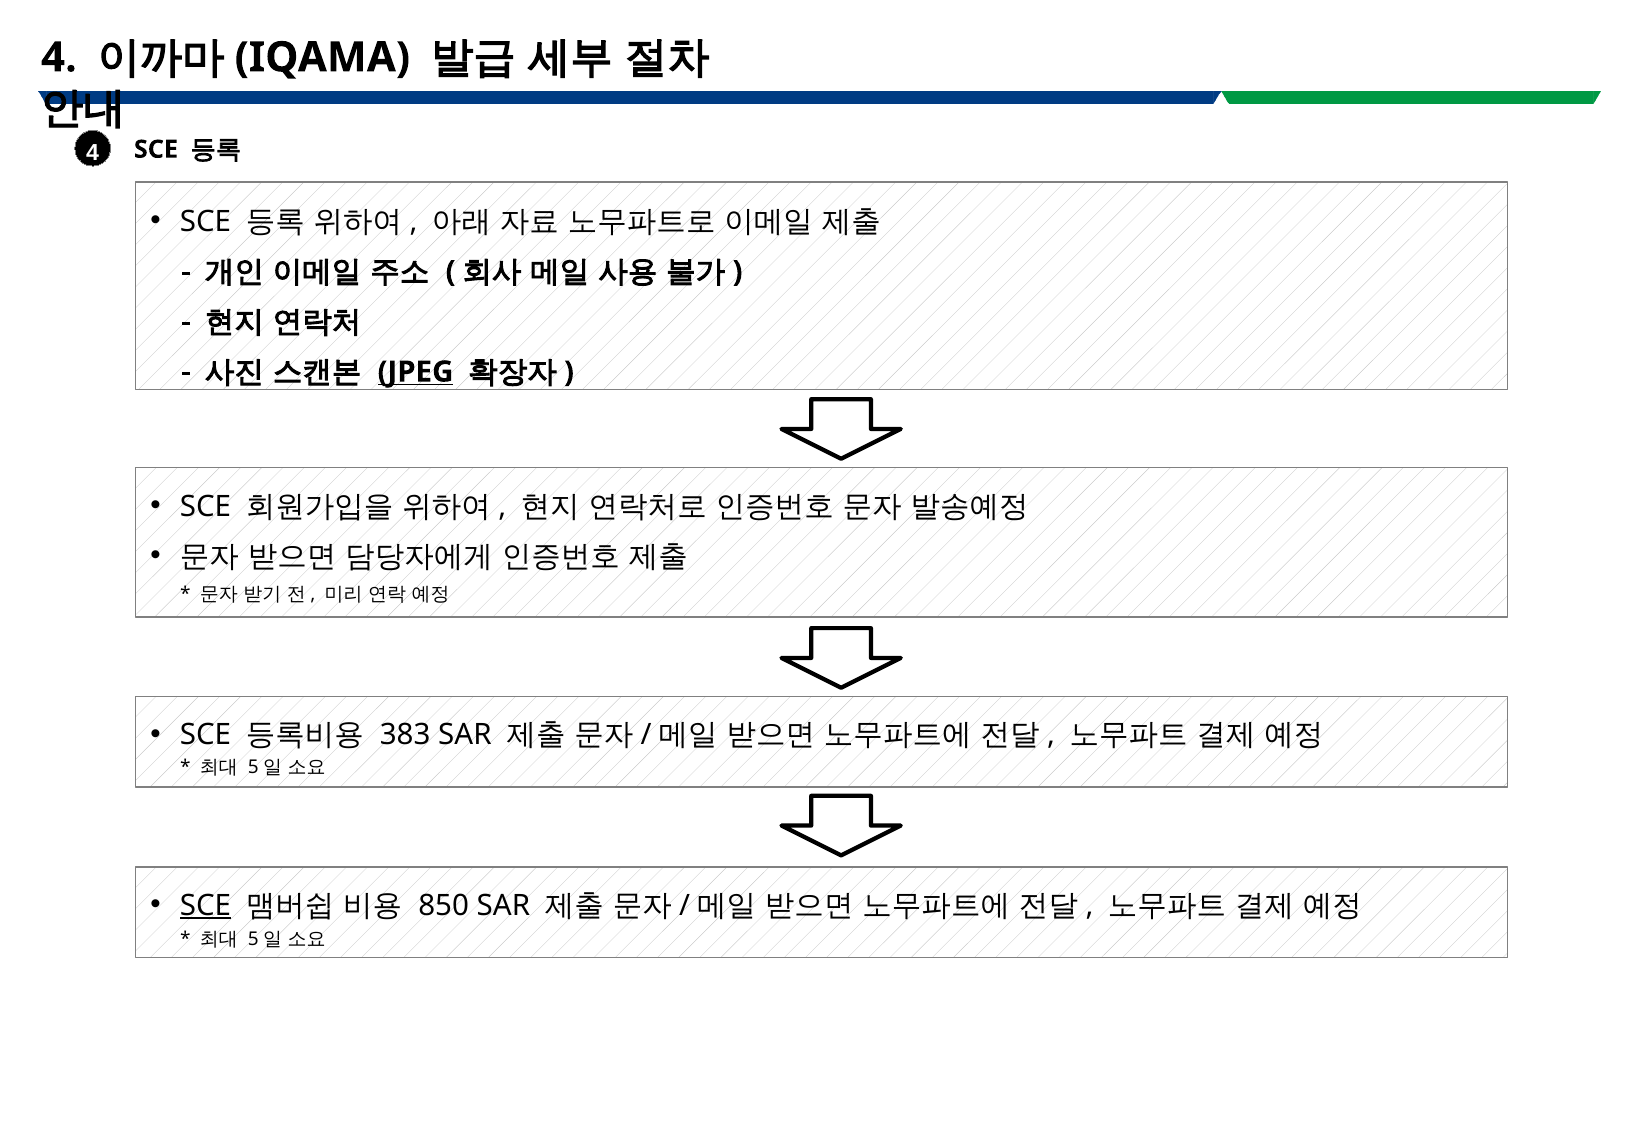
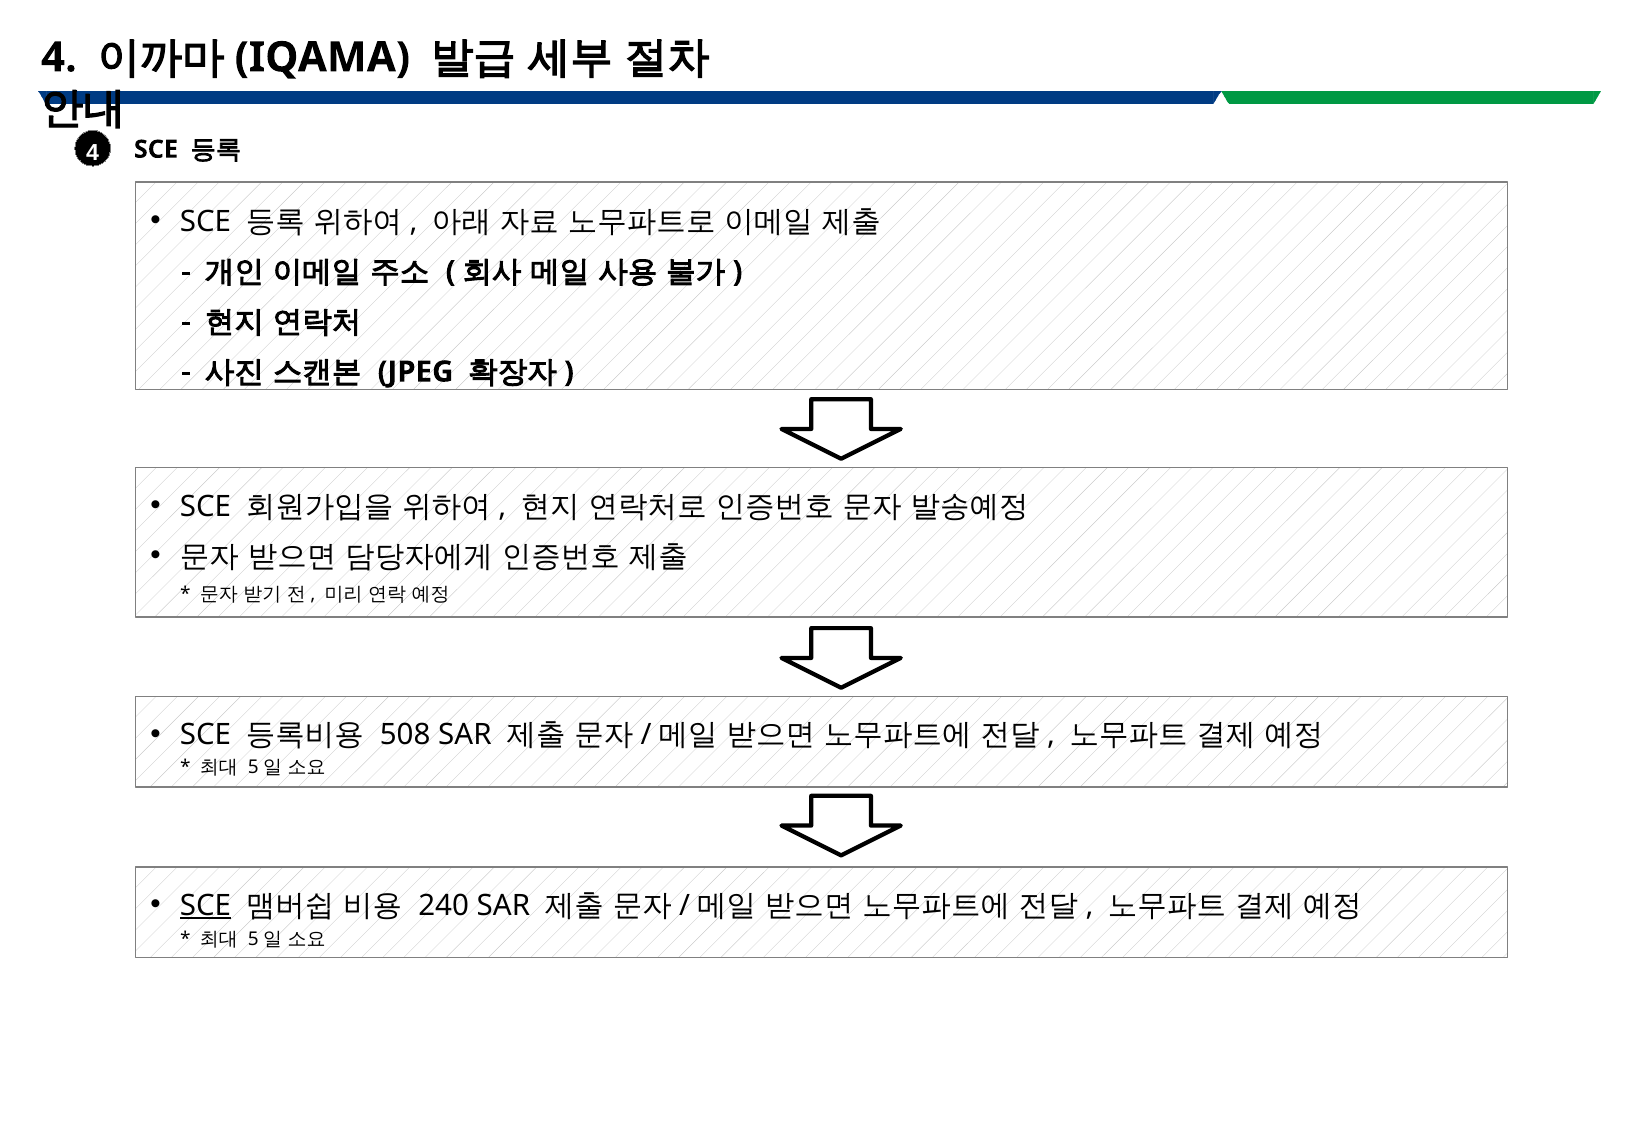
JPEG underline: present -> none
383: 383 -> 508
850: 850 -> 240
